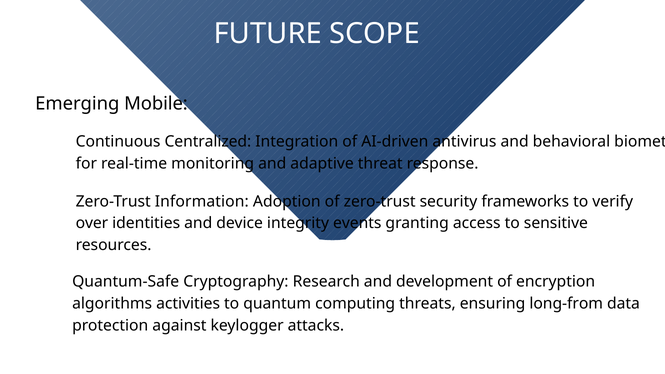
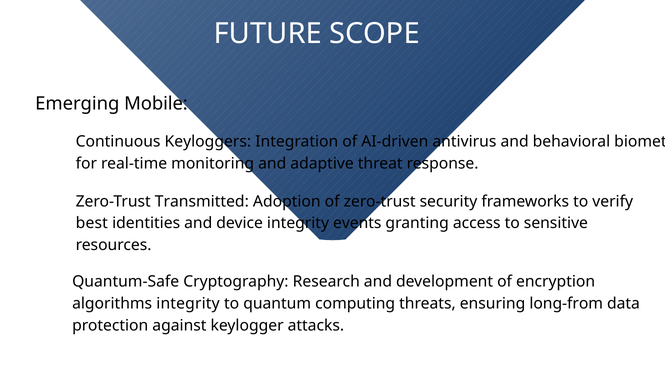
Centralized: Centralized -> Keyloggers
Information: Information -> Transmitted
over: over -> best
algorithms activities: activities -> integrity
